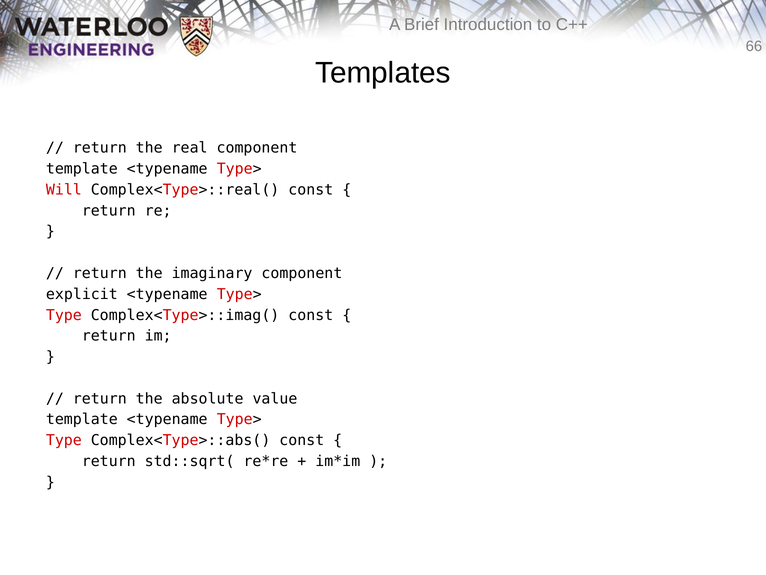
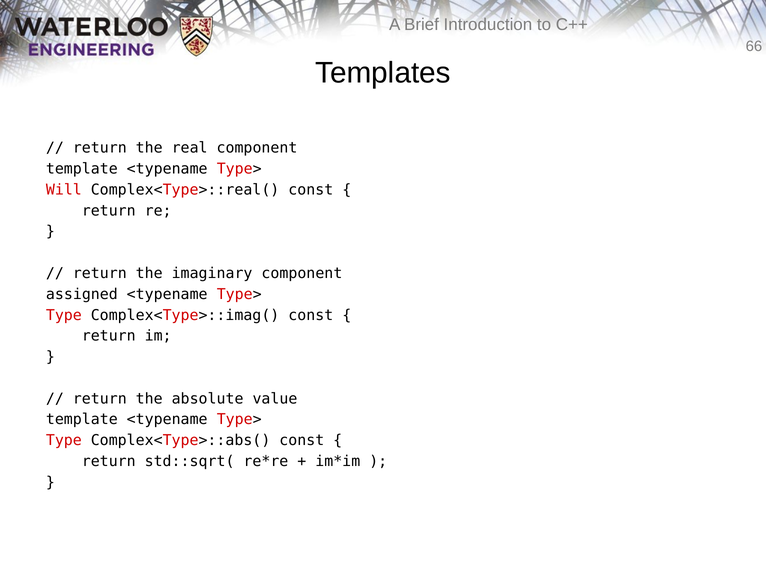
explicit: explicit -> assigned
